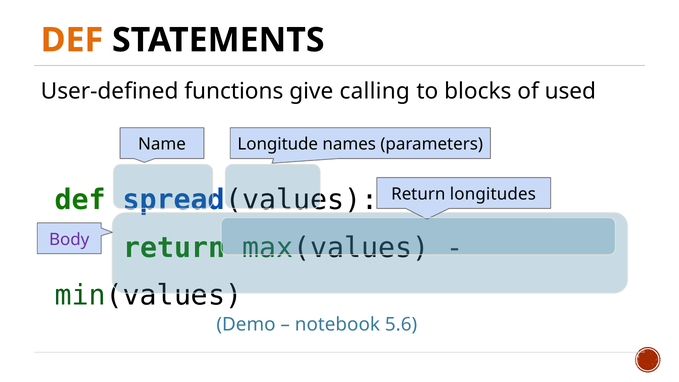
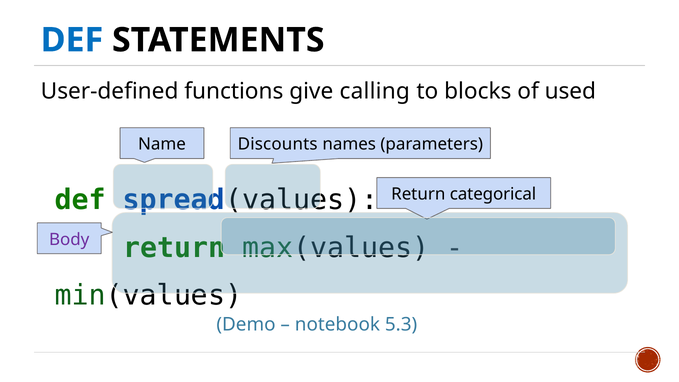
DEF at (72, 40) colour: orange -> blue
Longitude: Longitude -> Discounts
longitudes: longitudes -> categorical
5.6: 5.6 -> 5.3
